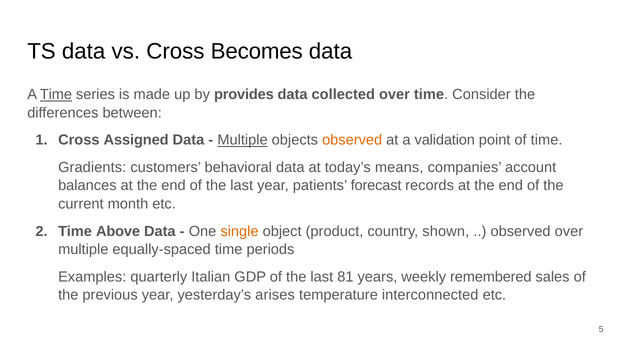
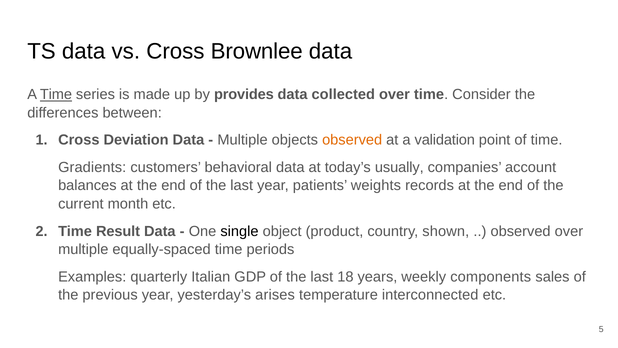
Becomes: Becomes -> Brownlee
Assigned: Assigned -> Deviation
Multiple at (243, 140) underline: present -> none
means: means -> usually
forecast: forecast -> weights
Above: Above -> Result
single colour: orange -> black
81: 81 -> 18
remembered: remembered -> components
